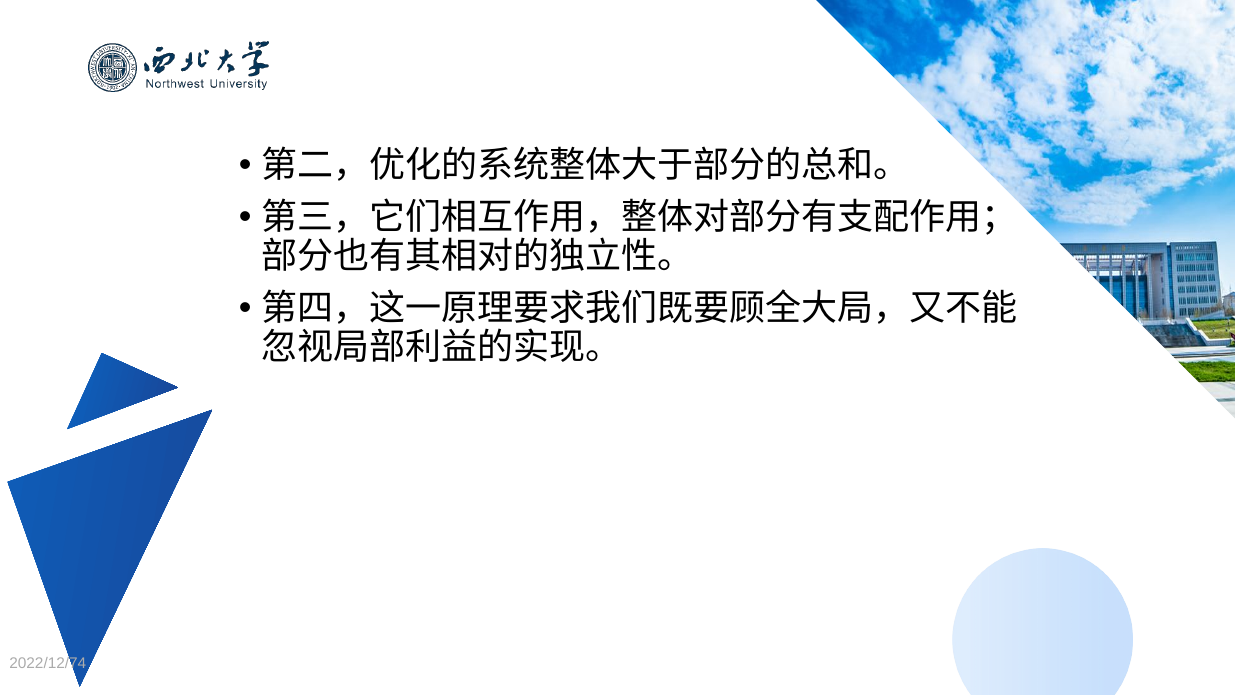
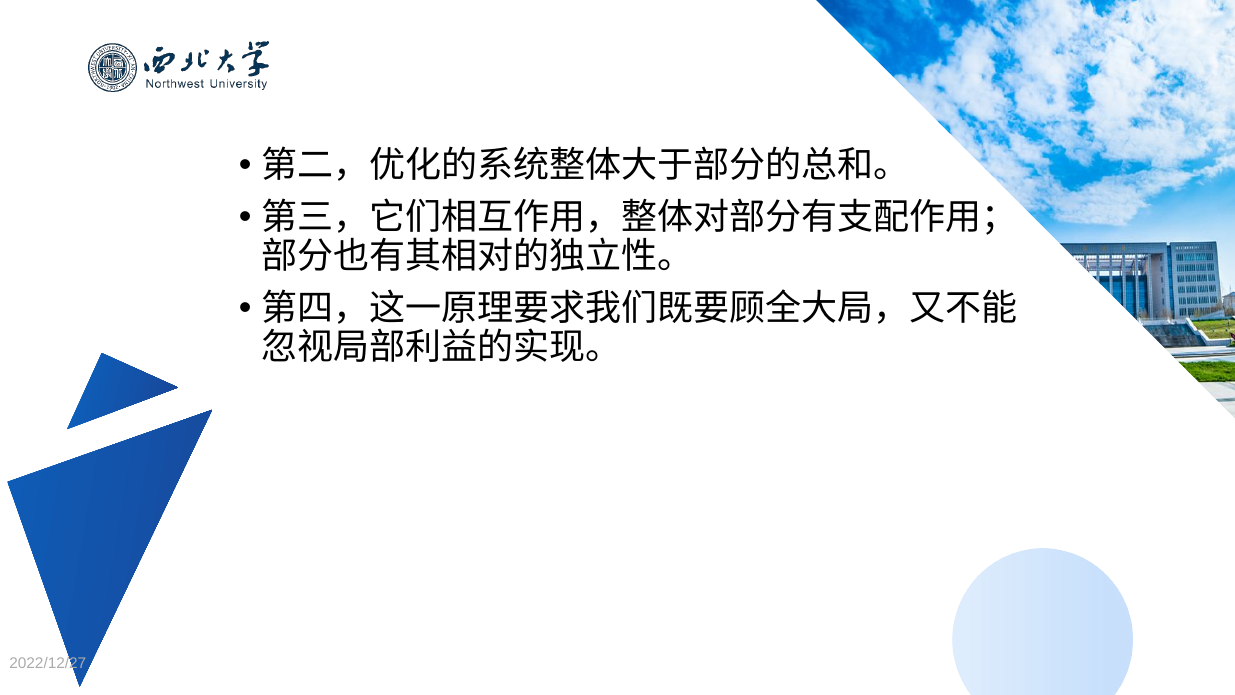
2022/12/74: 2022/12/74 -> 2022/12/27
